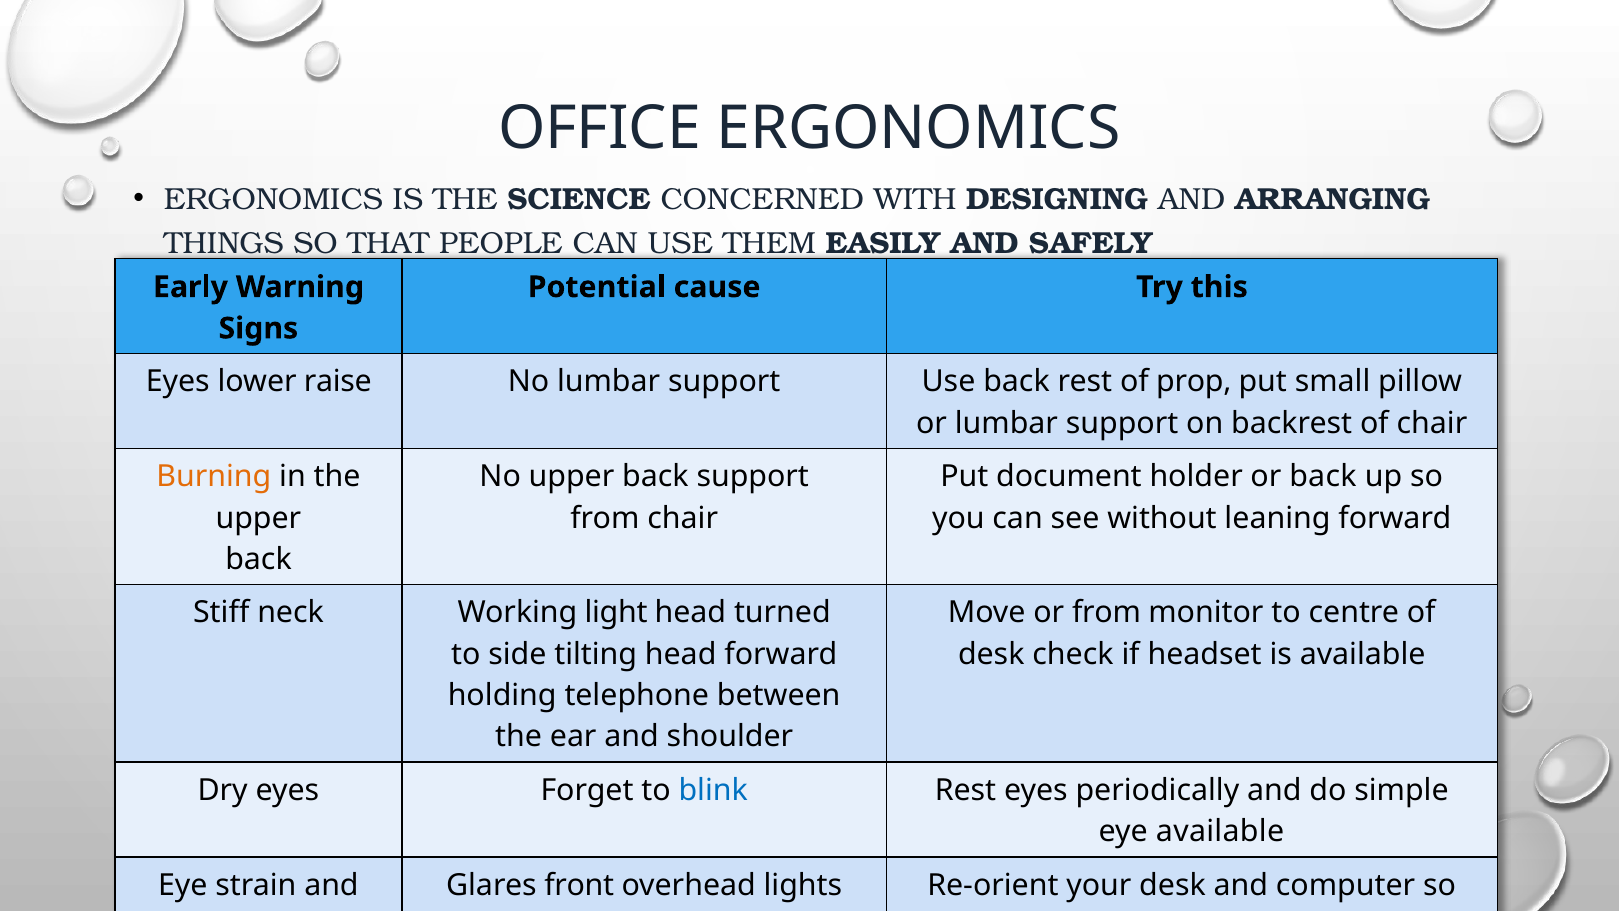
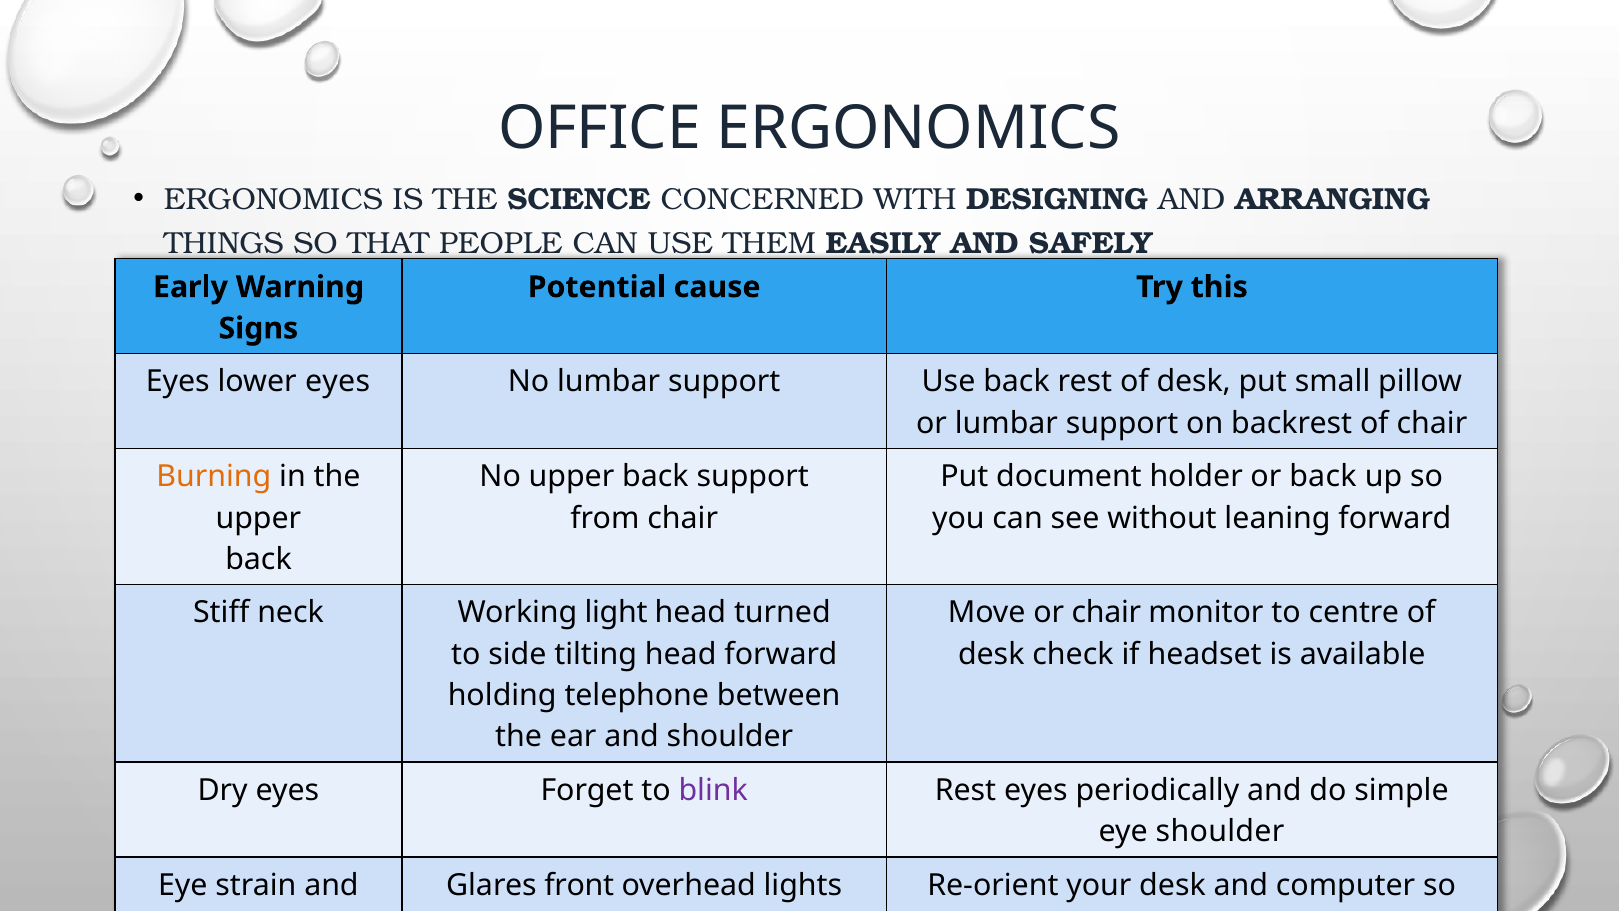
lower raise: raise -> eyes
rest of prop: prop -> desk
or from: from -> chair
blink colour: blue -> purple
eye available: available -> shoulder
